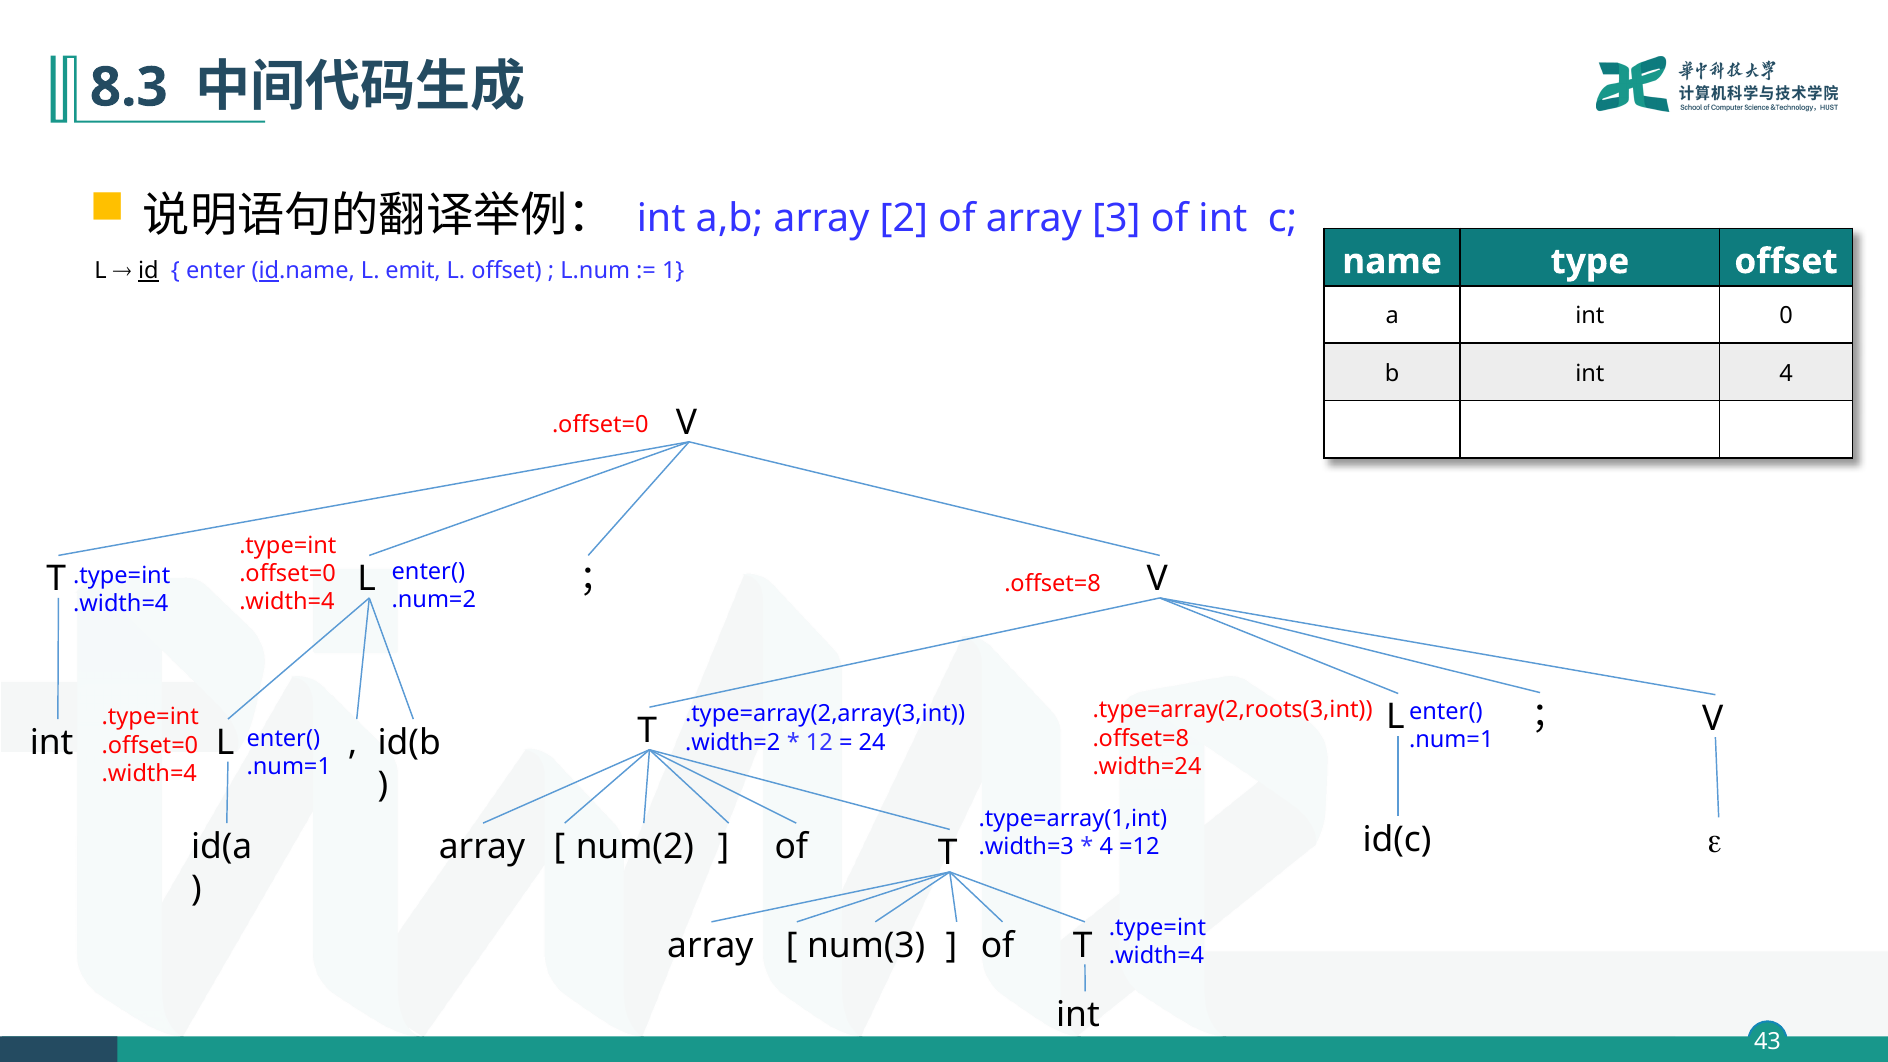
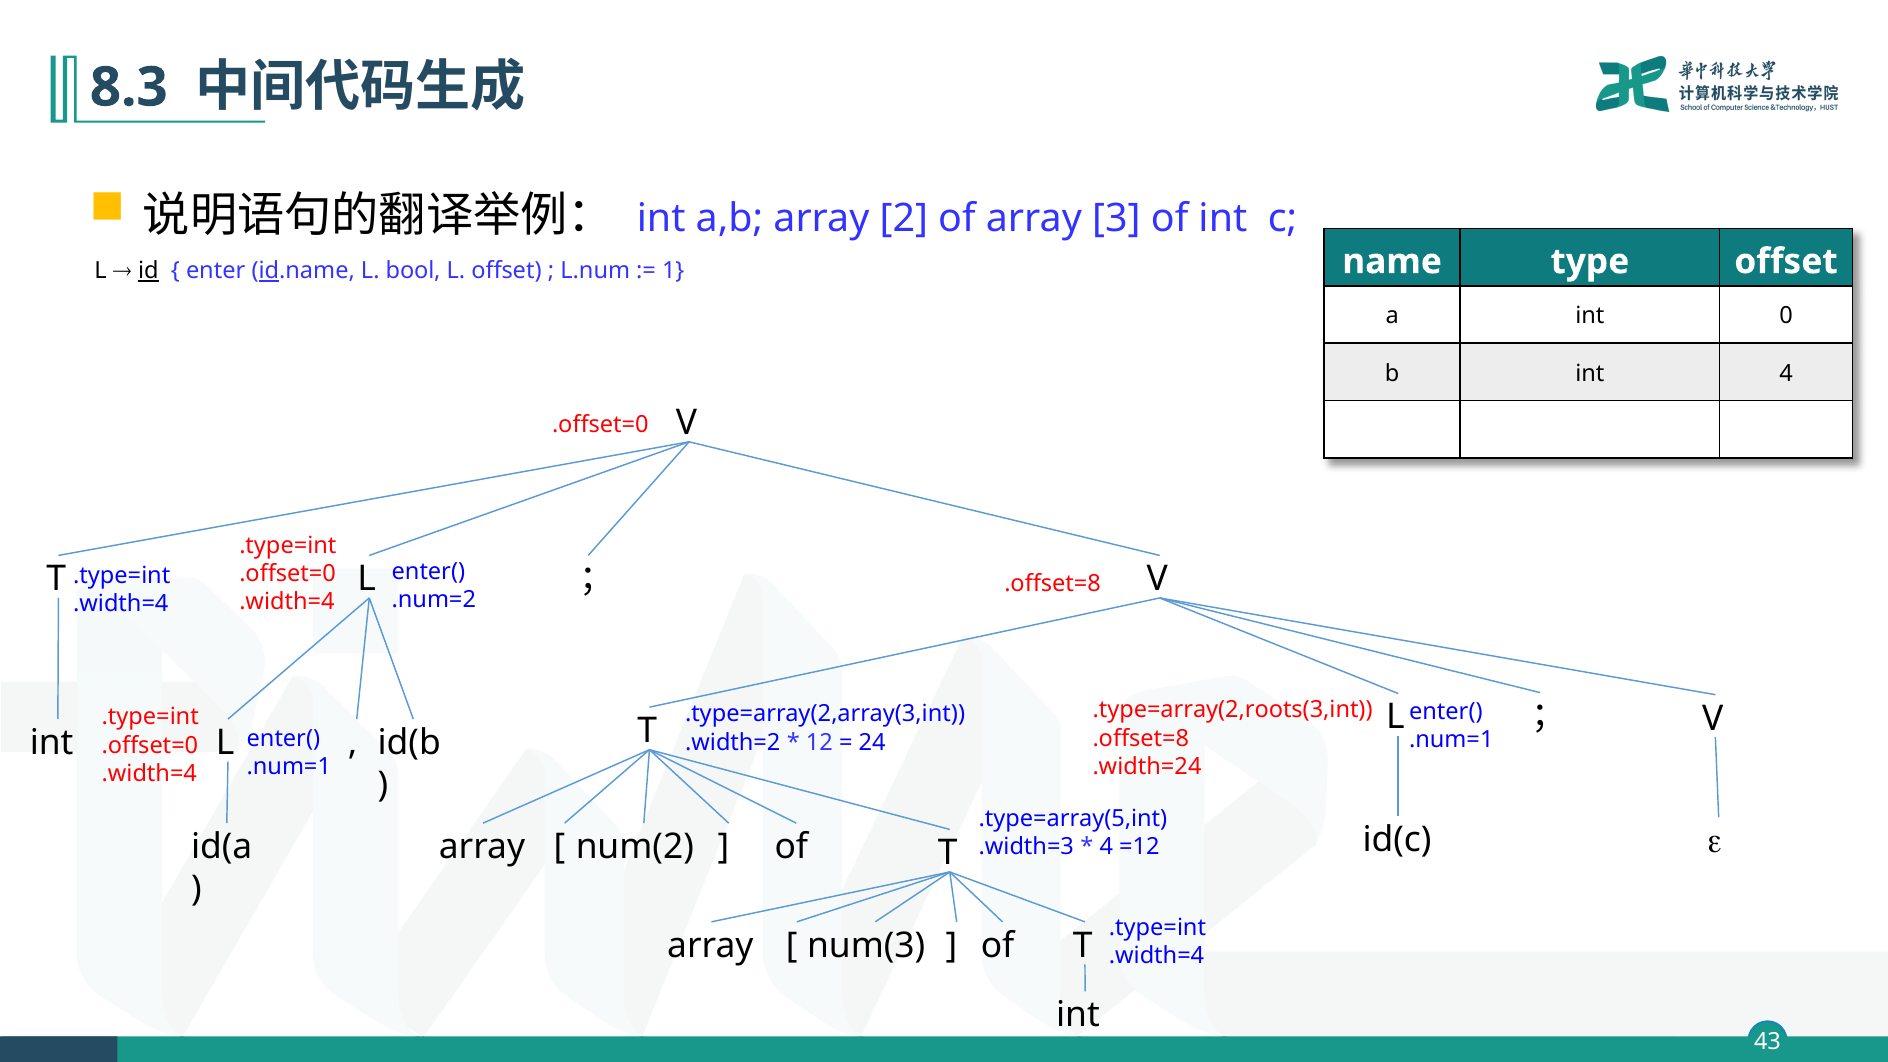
emit: emit -> bool
.type=array(1,int: .type=array(1,int -> .type=array(5,int
